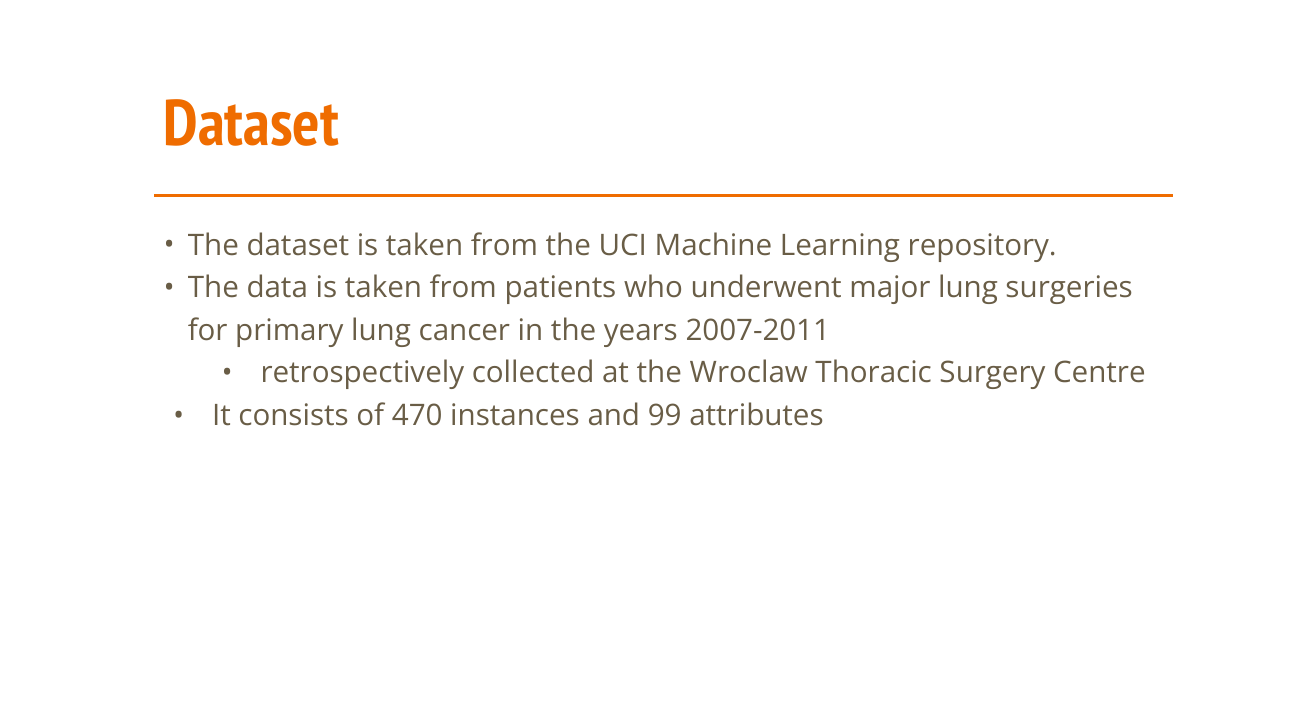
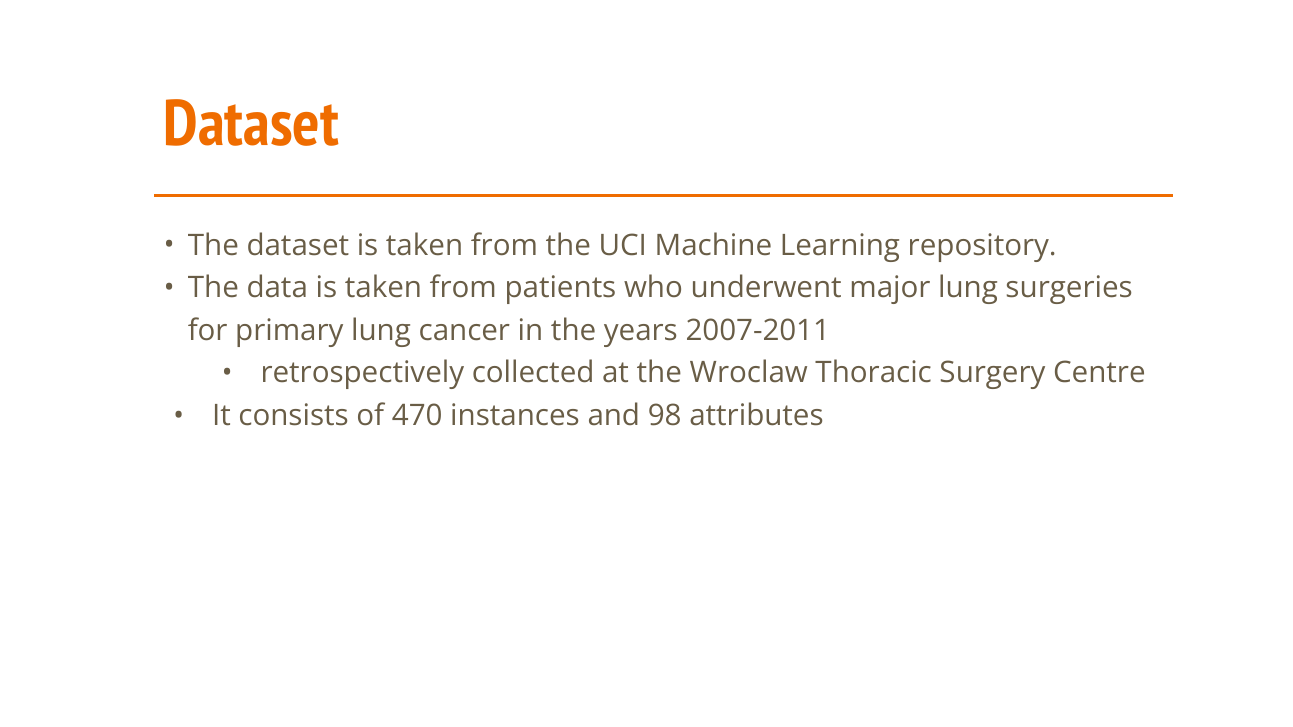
99: 99 -> 98
